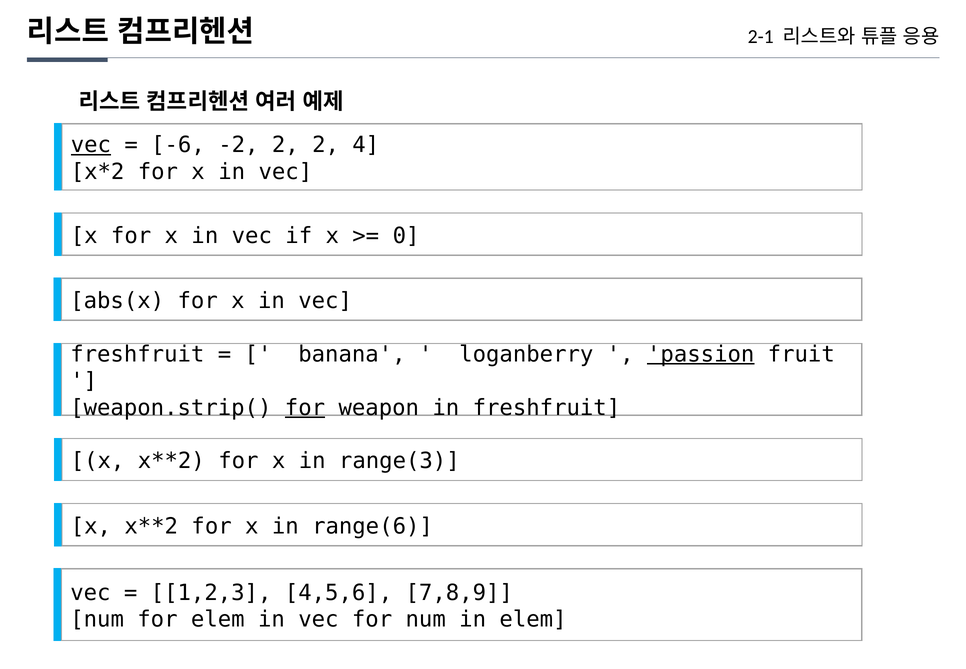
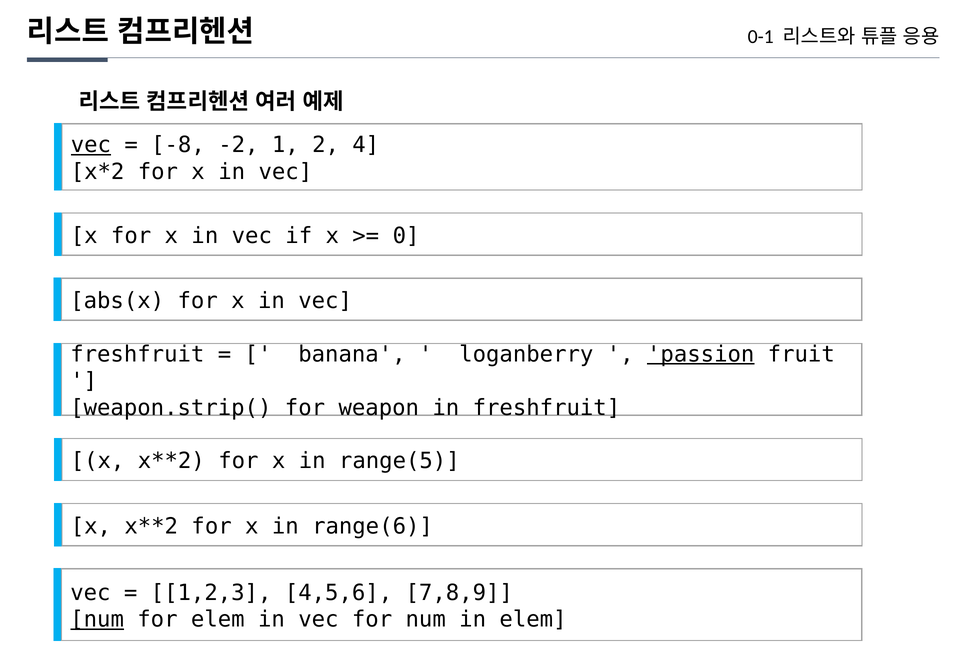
2-1: 2-1 -> 0-1
-6: -6 -> -8
-2 2: 2 -> 1
for at (305, 408) underline: present -> none
range(3: range(3 -> range(5
num at (97, 619) underline: none -> present
